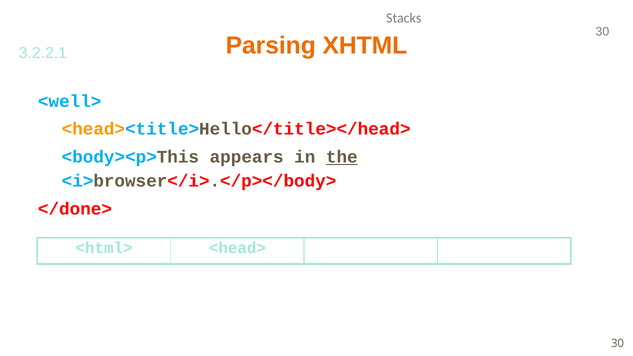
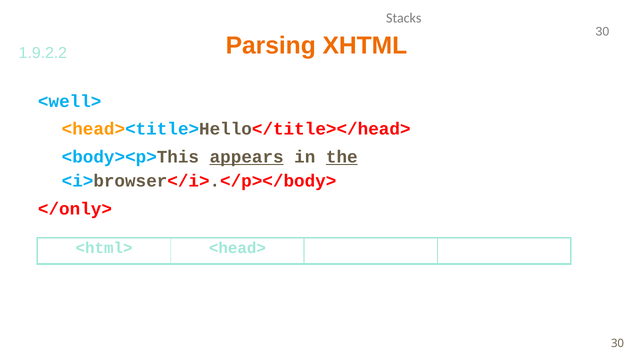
3.2.2.1: 3.2.2.1 -> 1.9.2.2
appears underline: none -> present
</done>: </done> -> </only>
